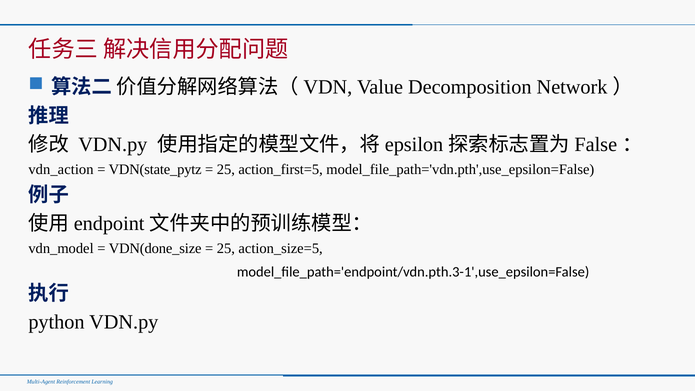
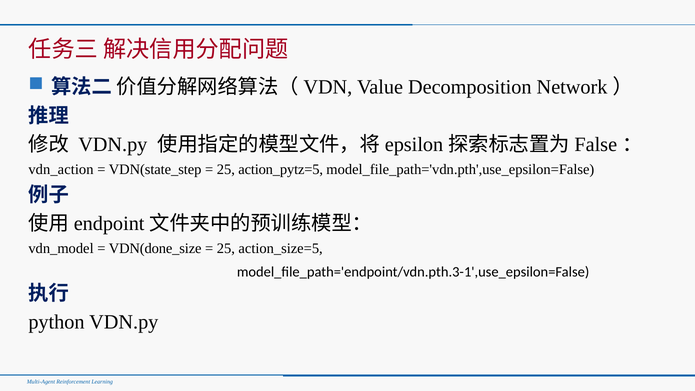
VDN(state_pytz: VDN(state_pytz -> VDN(state_step
action_first=5: action_first=5 -> action_pytz=5
